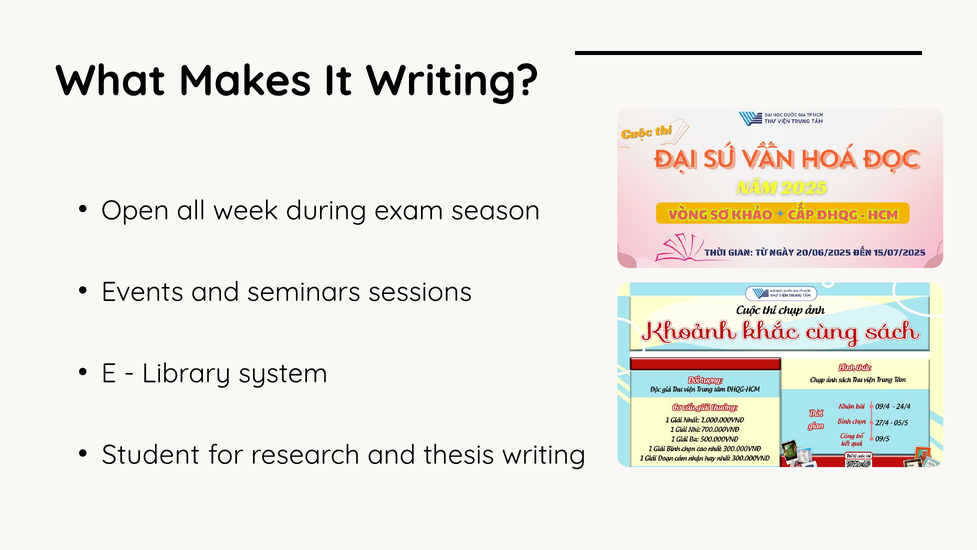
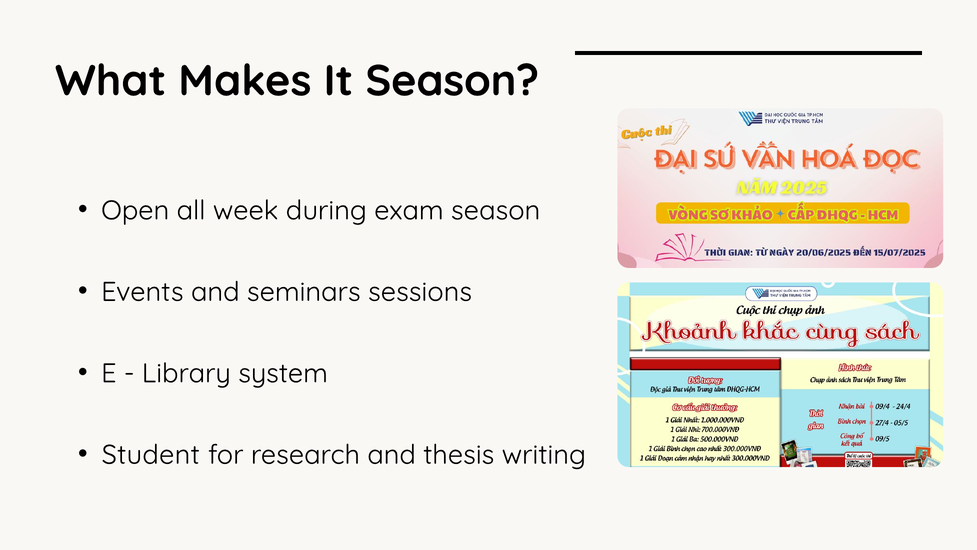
It Writing: Writing -> Season
